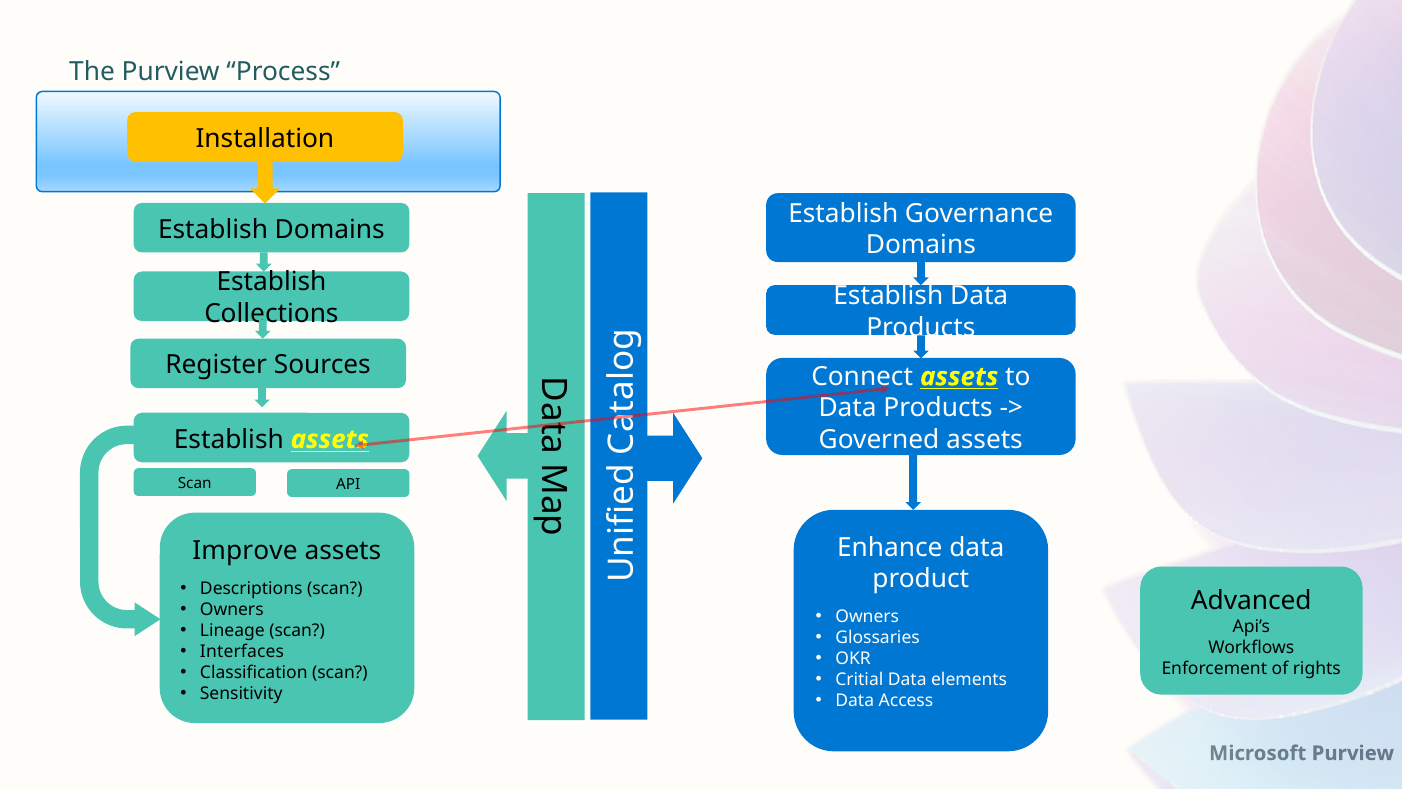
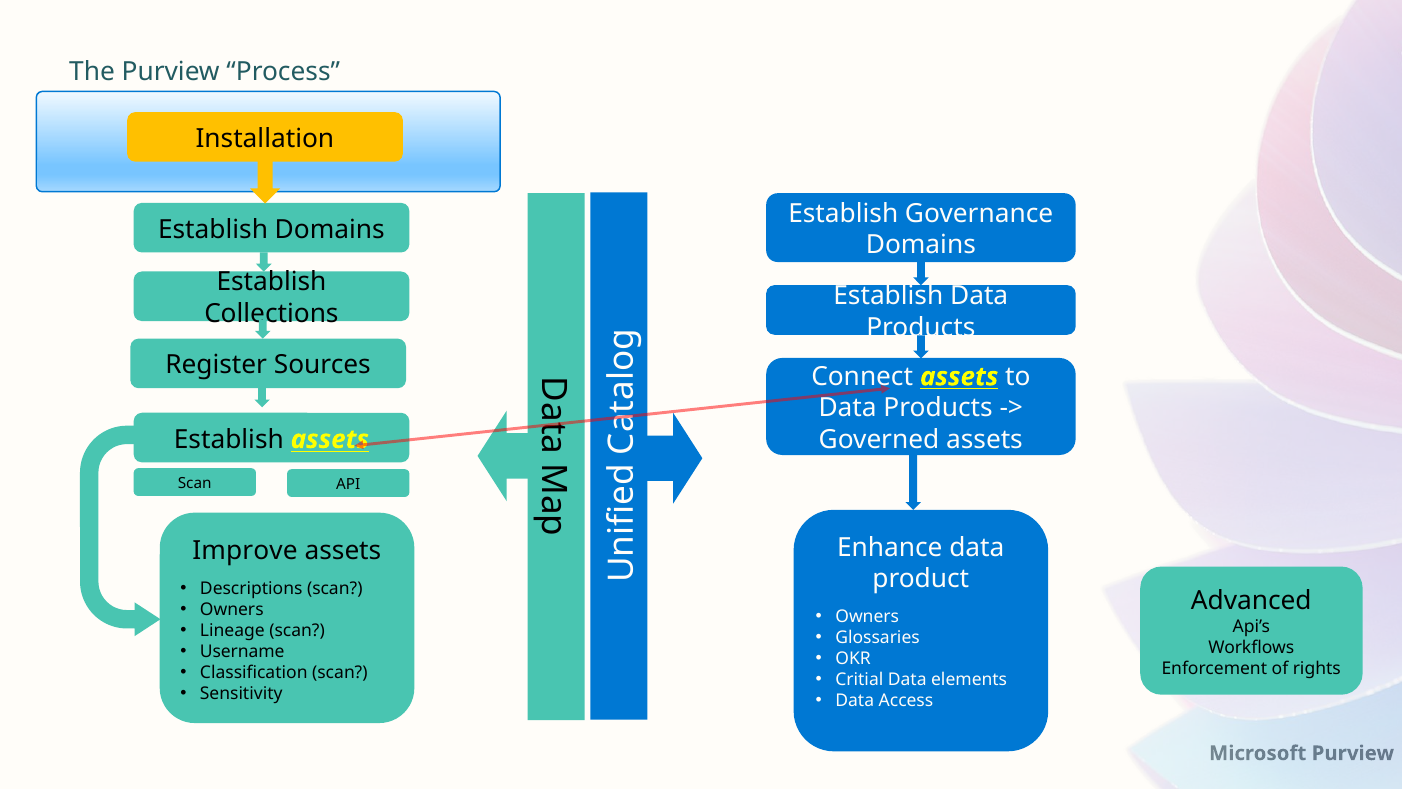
Interfaces: Interfaces -> Username
